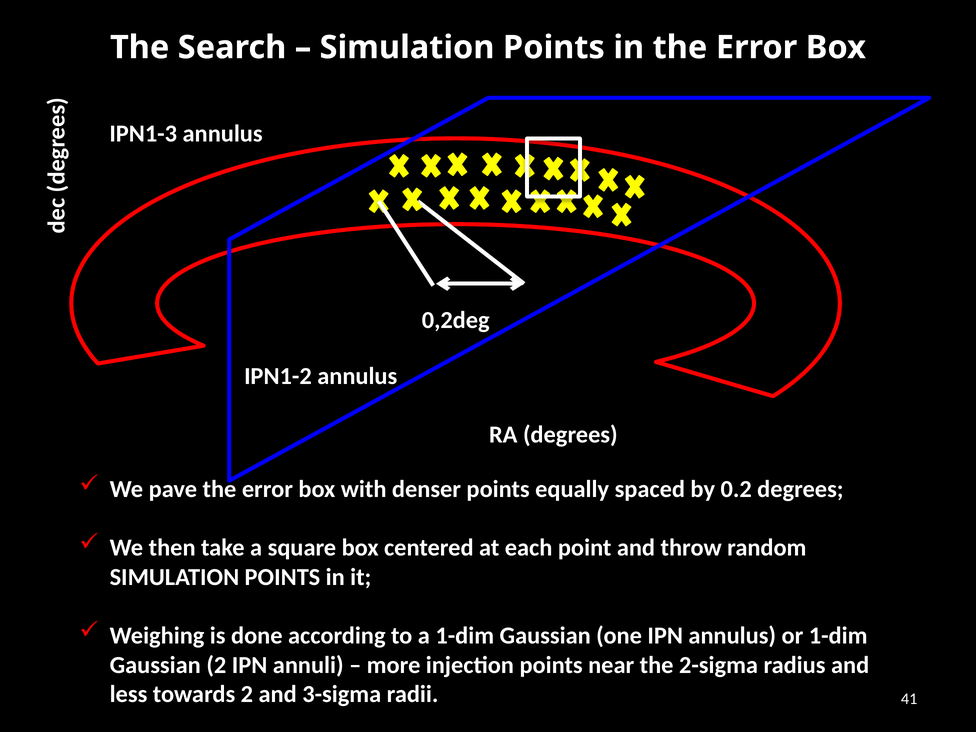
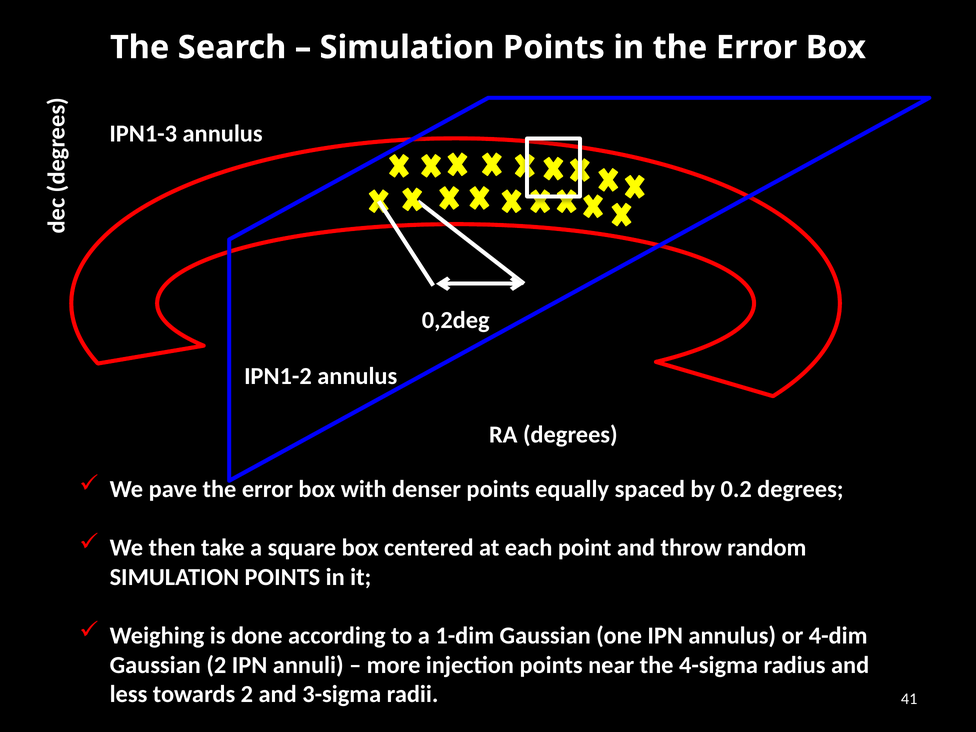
or 1-dim: 1-dim -> 4-dim
2-sigma: 2-sigma -> 4-sigma
